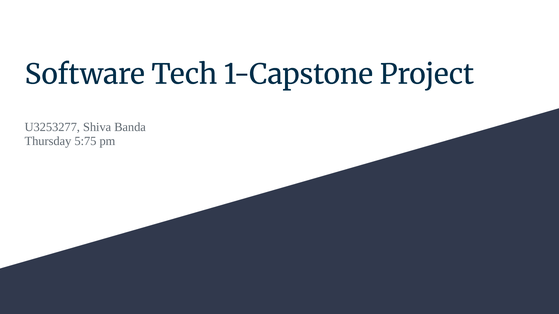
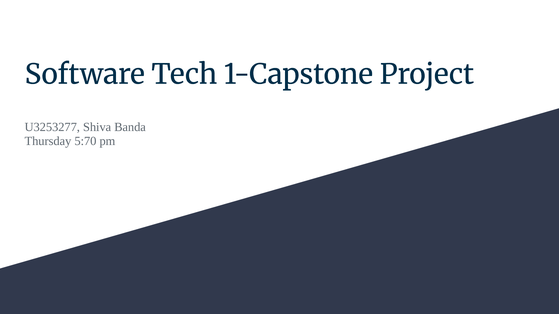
5:75: 5:75 -> 5:70
